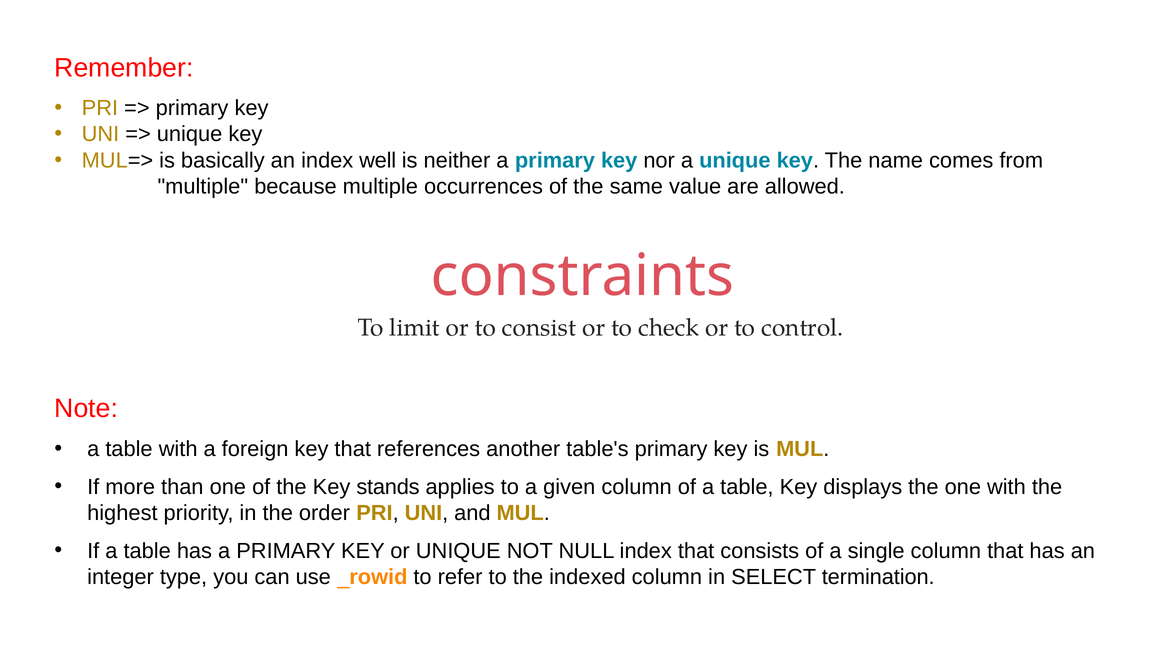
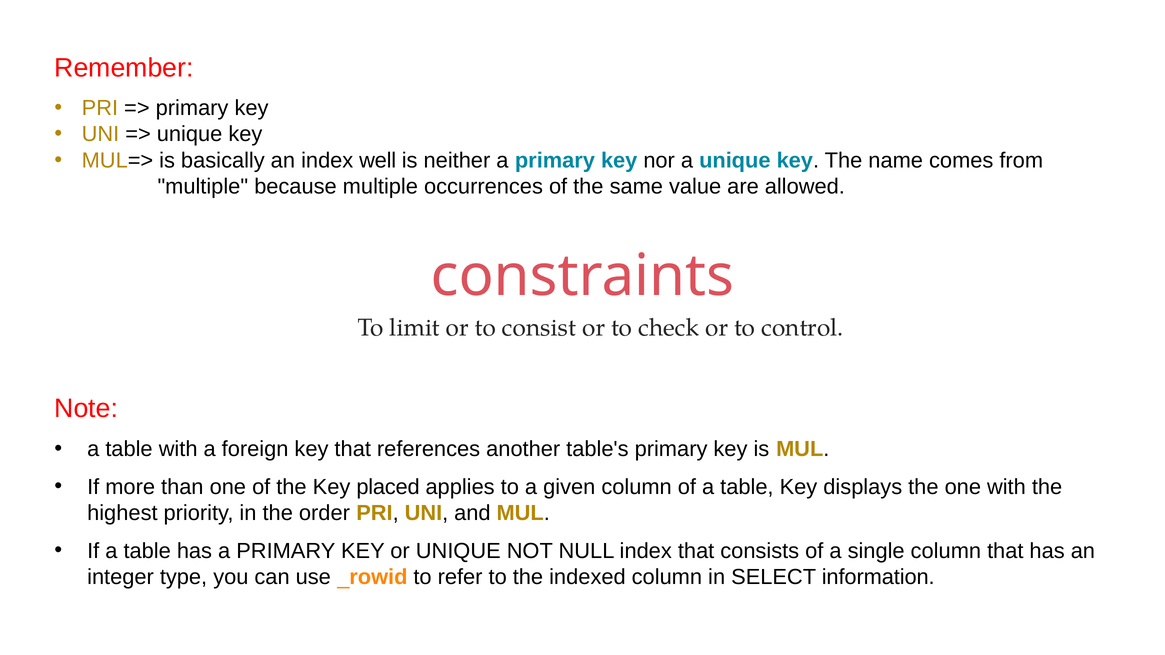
stands: stands -> placed
termination: termination -> information
